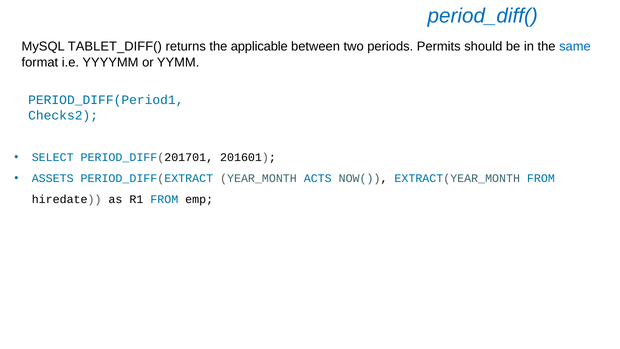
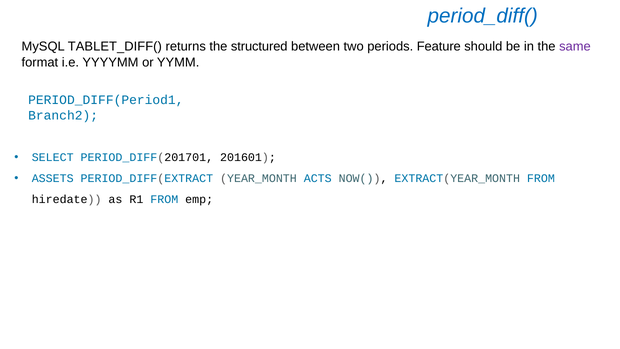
applicable: applicable -> structured
Permits: Permits -> Feature
same colour: blue -> purple
Checks2: Checks2 -> Branch2
